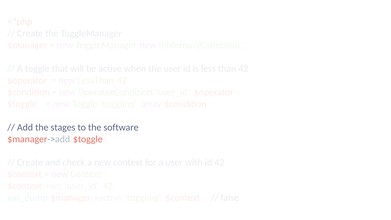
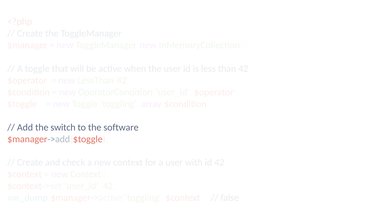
stages: stages -> switch
